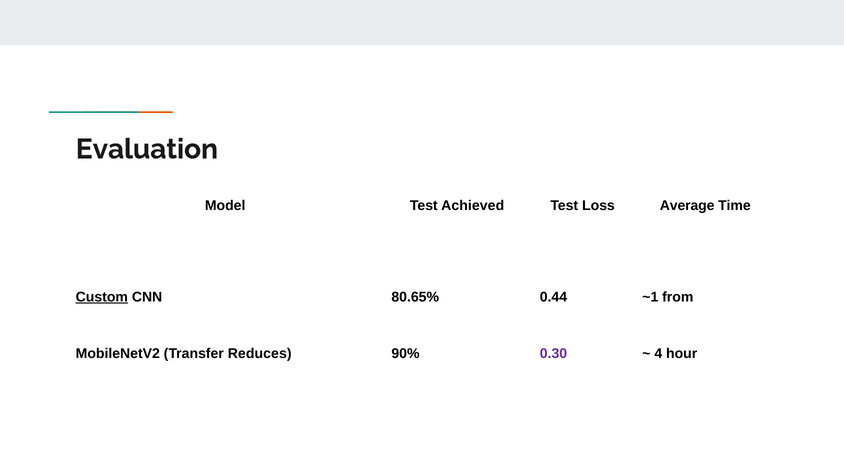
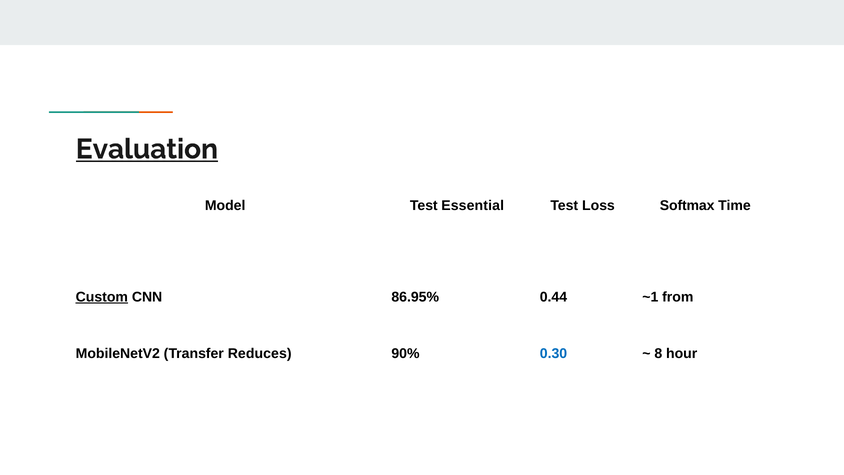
Evaluation underline: none -> present
Achieved: Achieved -> Essential
Average: Average -> Softmax
80.65%: 80.65% -> 86.95%
0.30 colour: purple -> blue
4: 4 -> 8
